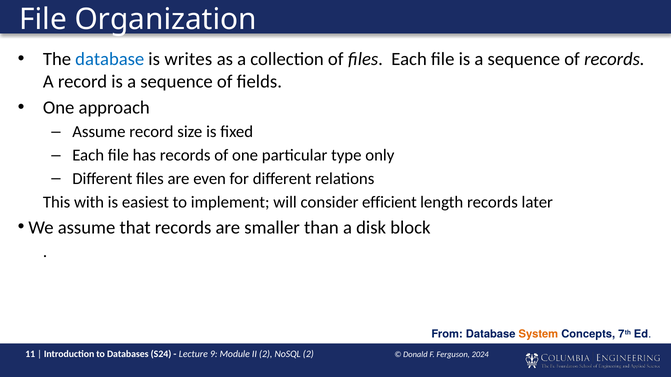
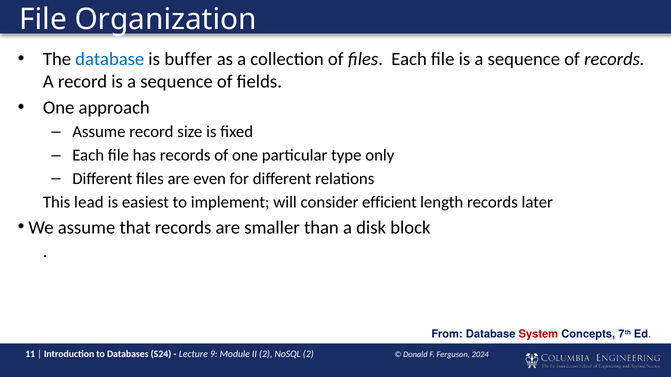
writes: writes -> buffer
with: with -> lead
System colour: orange -> red
